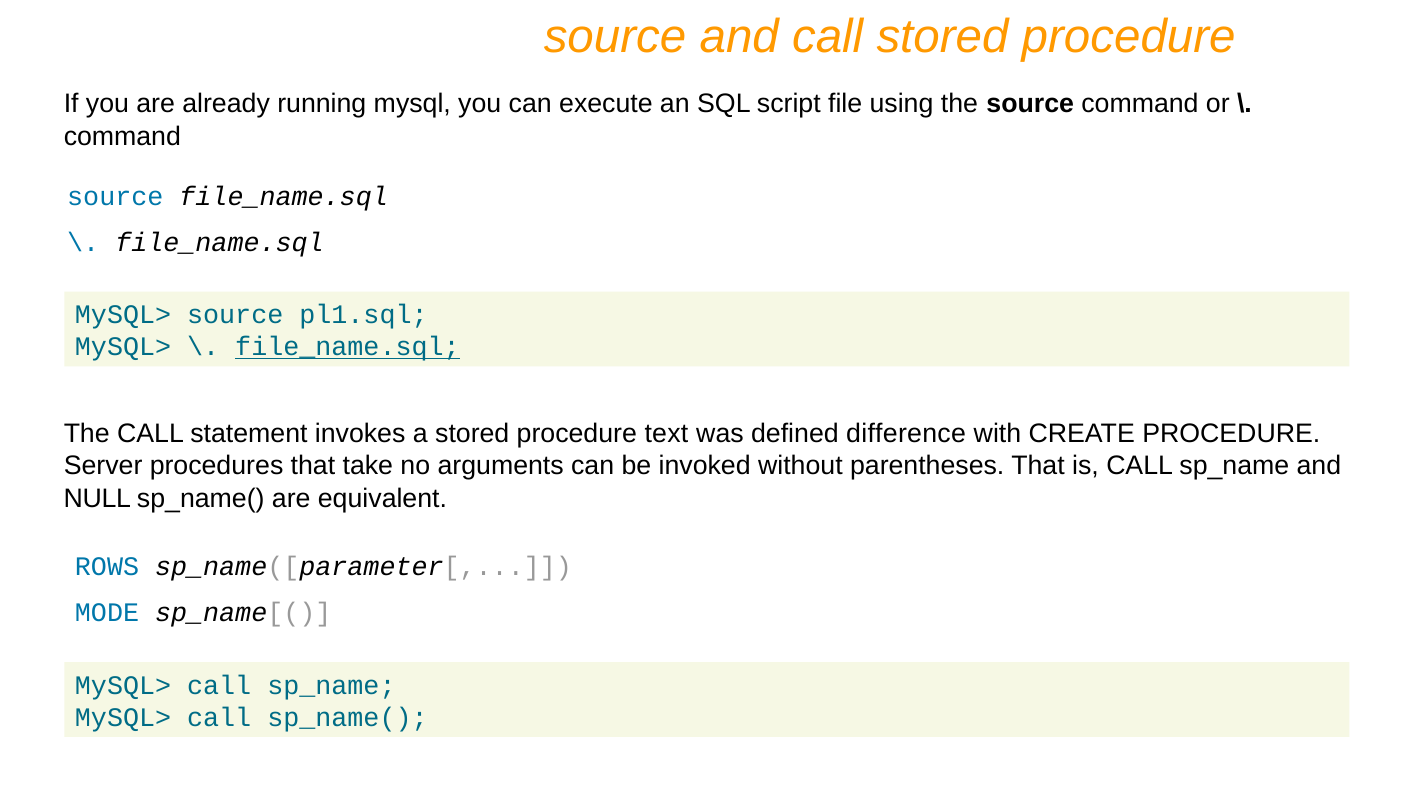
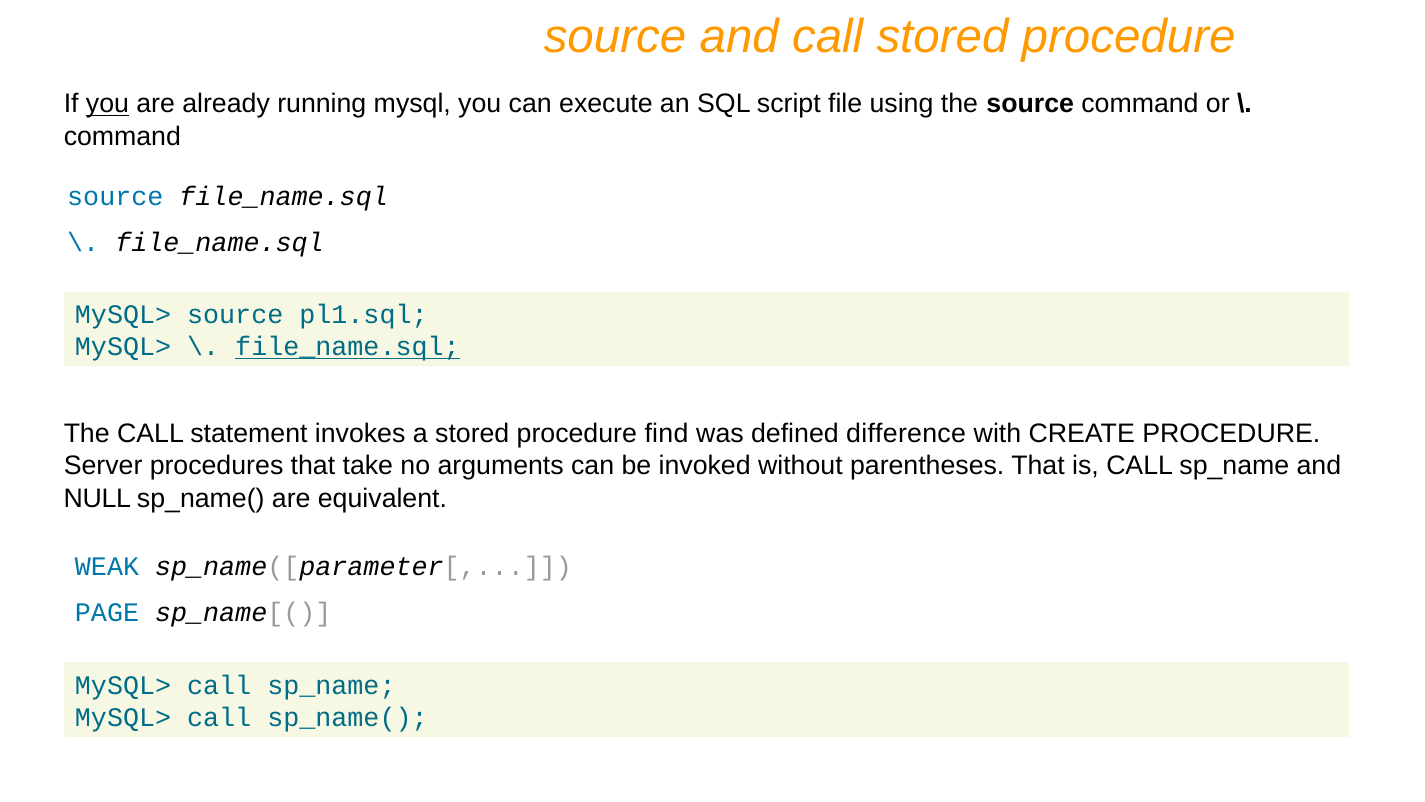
you at (107, 104) underline: none -> present
text: text -> find
ROWS: ROWS -> WEAK
MODE: MODE -> PAGE
